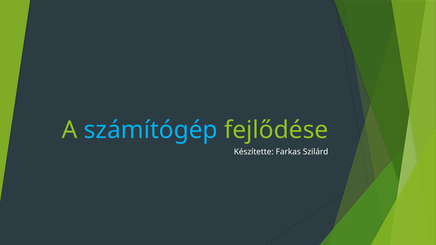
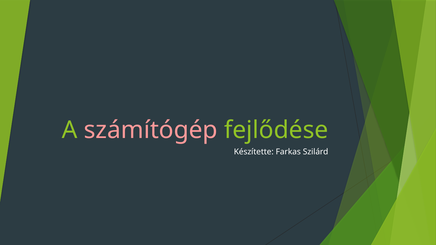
számítógép colour: light blue -> pink
